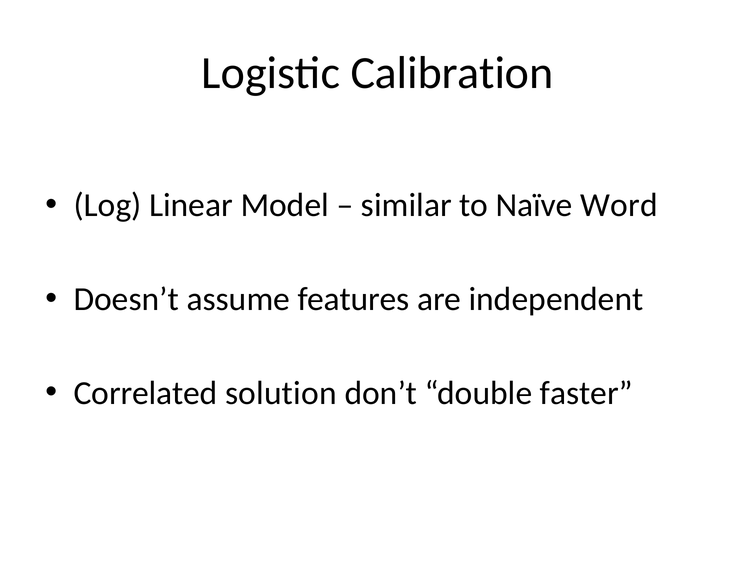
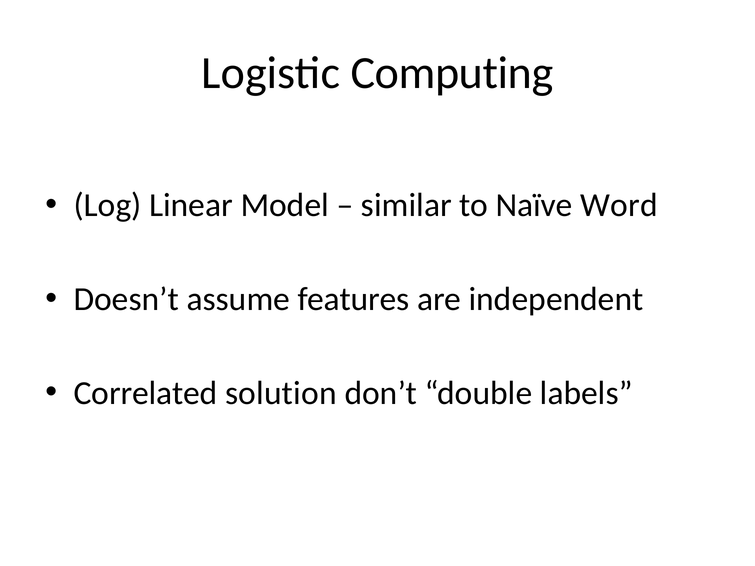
Calibration: Calibration -> Computing
faster: faster -> labels
